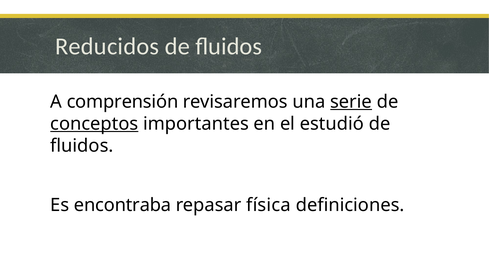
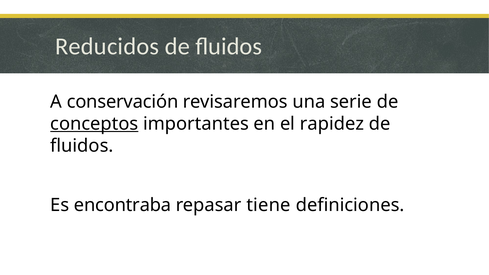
comprensión: comprensión -> conservación
serie underline: present -> none
estudió: estudió -> rapidez
física: física -> tiene
